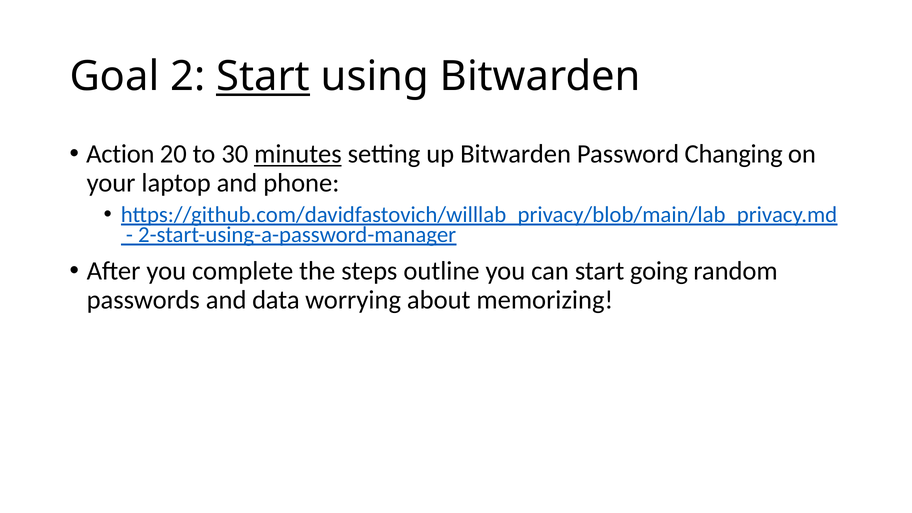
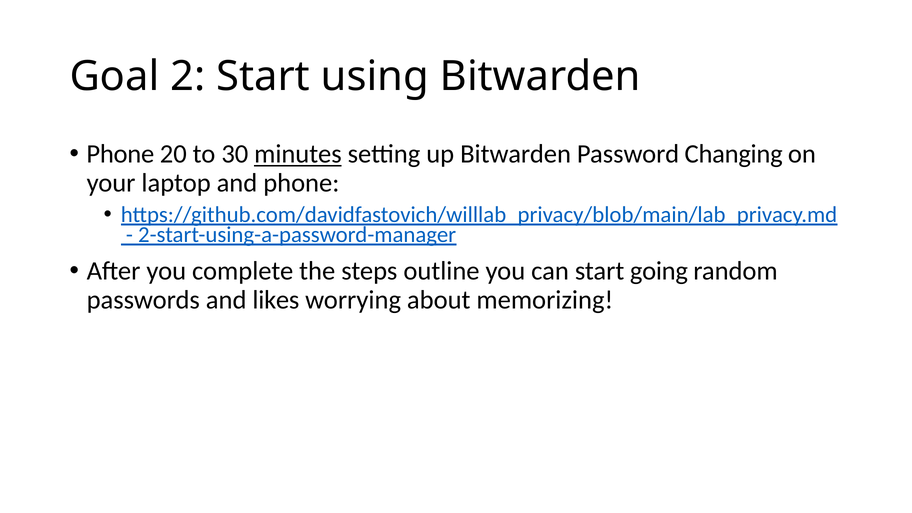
Start at (263, 77) underline: present -> none
Action at (120, 154): Action -> Phone
data: data -> likes
